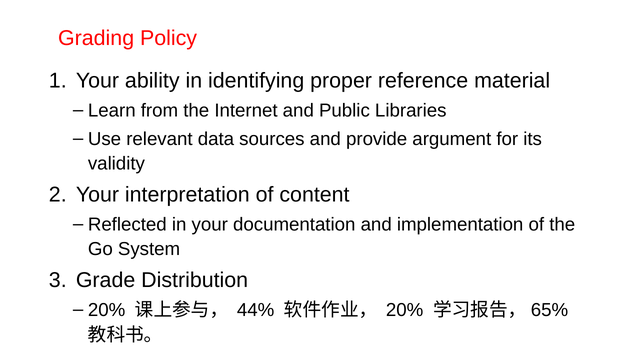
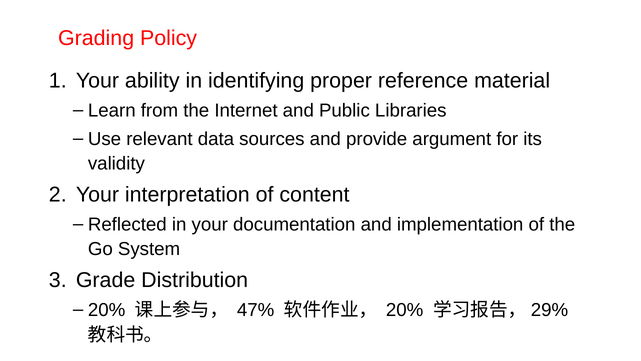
44%: 44% -> 47%
65%: 65% -> 29%
